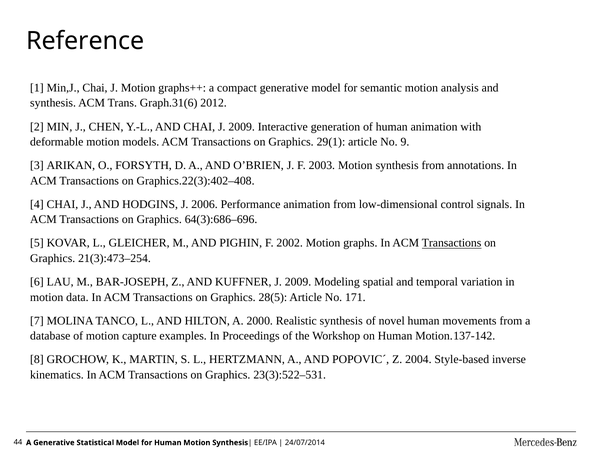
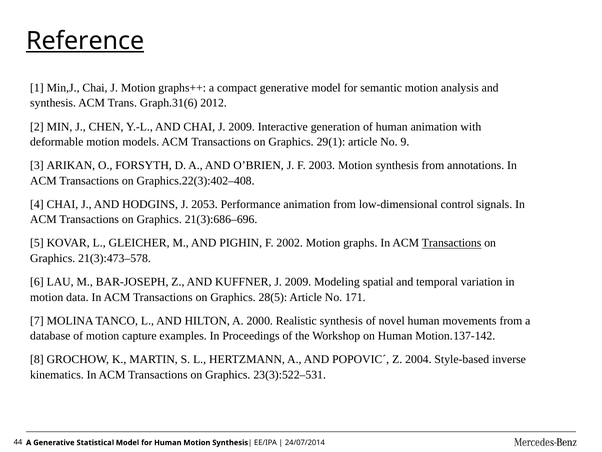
Reference underline: none -> present
2006: 2006 -> 2053
64(3):686–696: 64(3):686–696 -> 21(3):686–696
21(3):473–254: 21(3):473–254 -> 21(3):473–578
